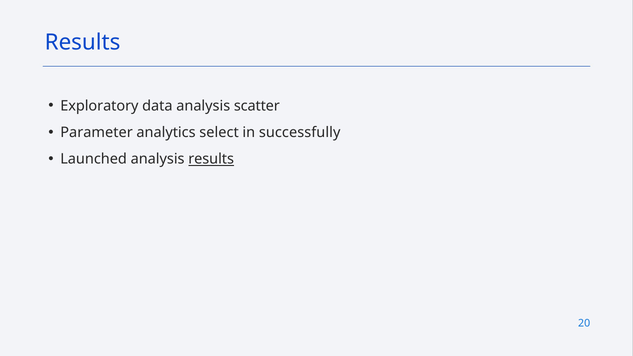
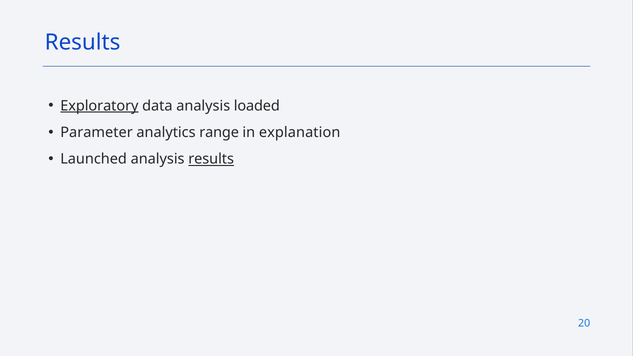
Exploratory underline: none -> present
scatter: scatter -> loaded
select: select -> range
successfully: successfully -> explanation
